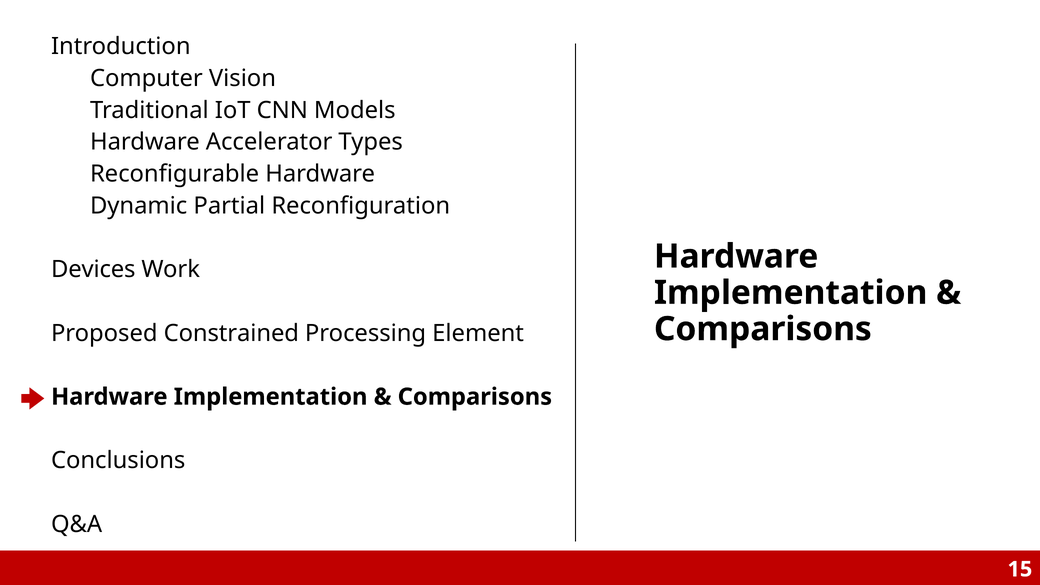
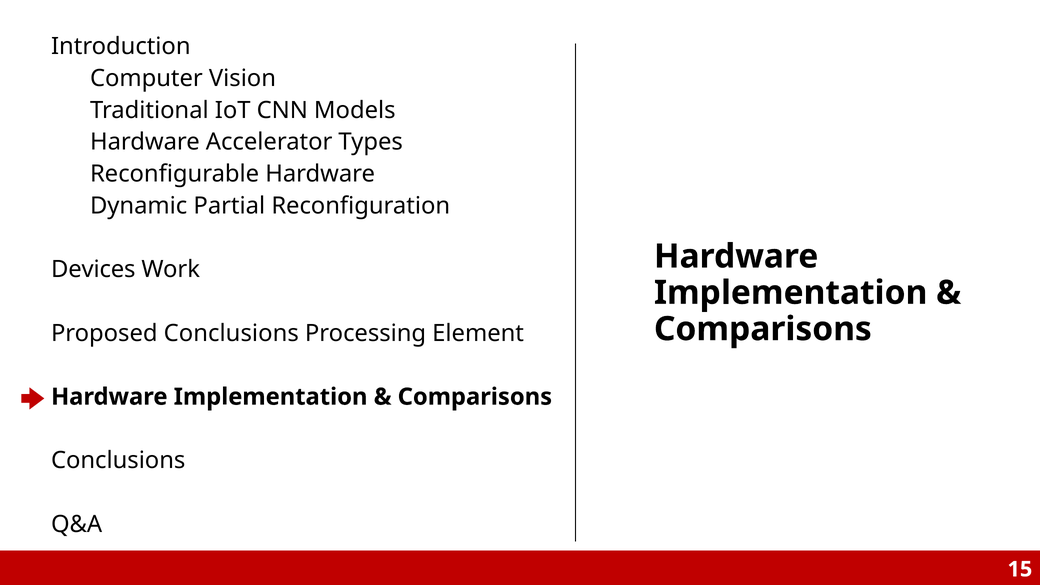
Proposed Constrained: Constrained -> Conclusions
